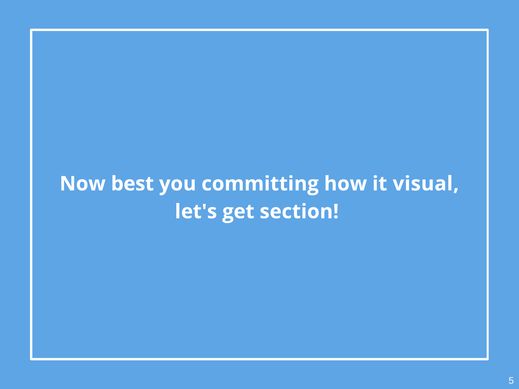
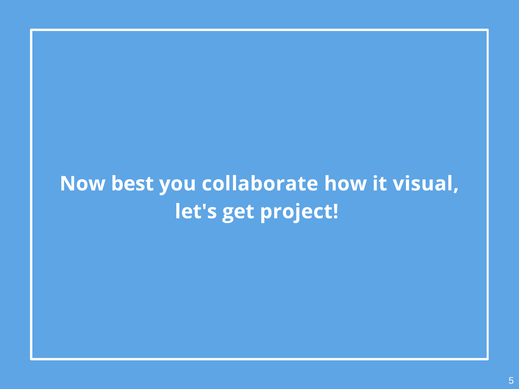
committing: committing -> collaborate
section: section -> project
